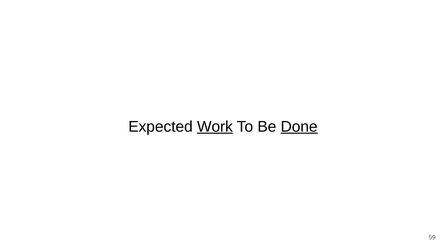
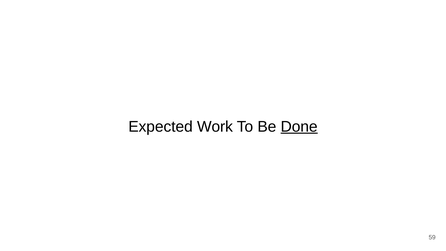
Work underline: present -> none
